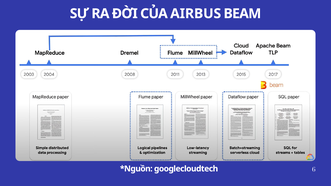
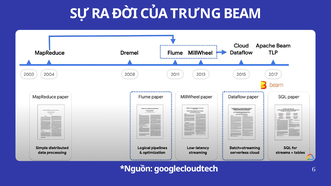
AIRBUS: AIRBUS -> TRƯNG
